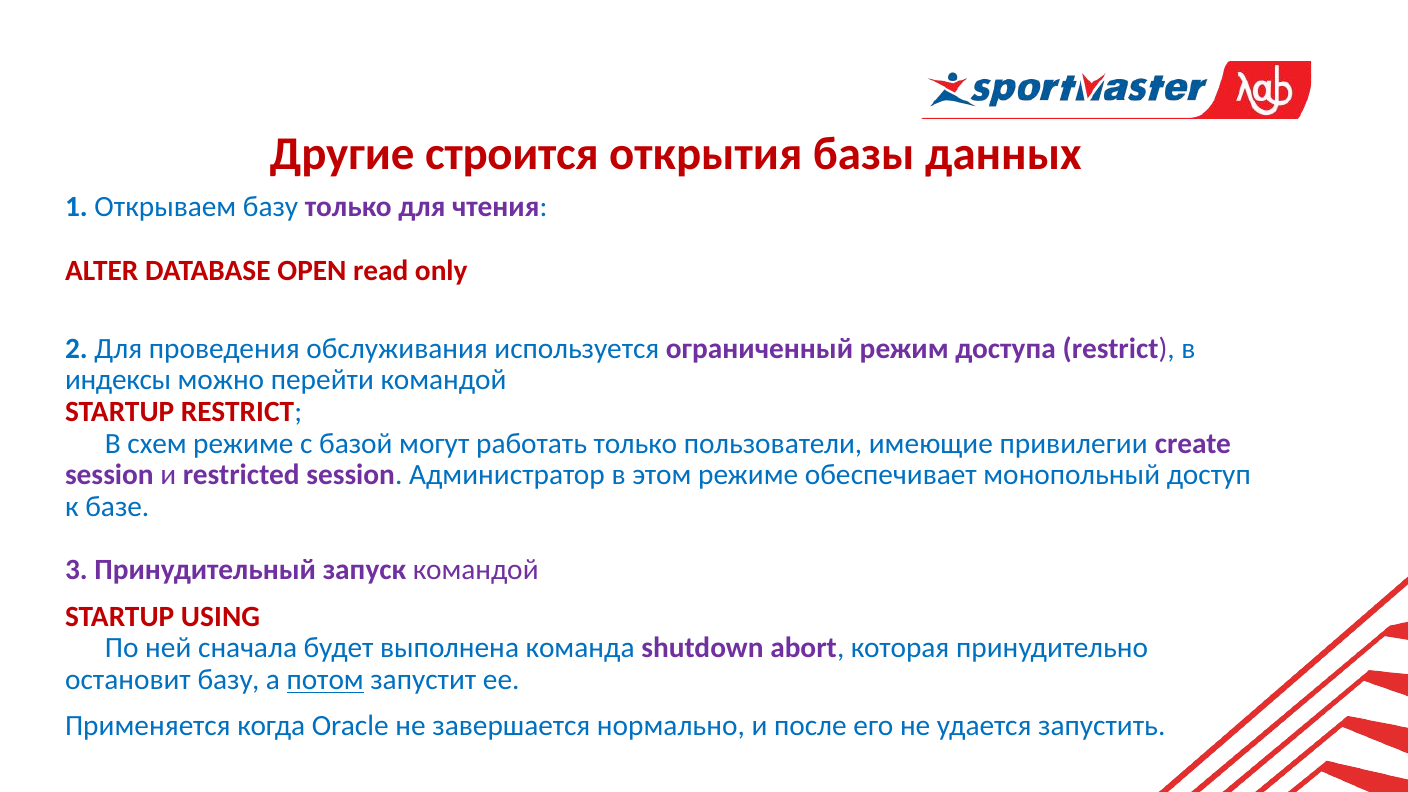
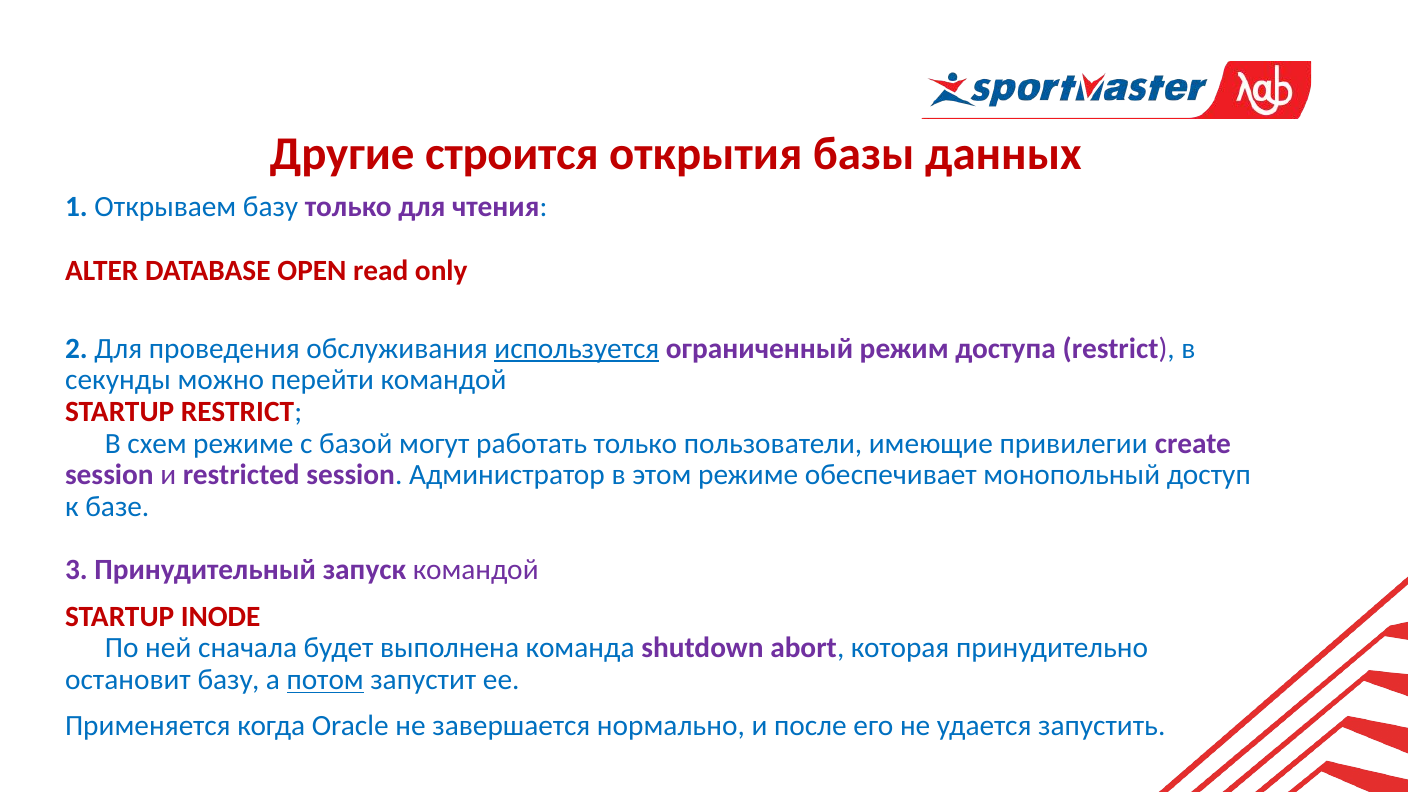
используется underline: none -> present
индексы: индексы -> секунды
USING: USING -> INODE
